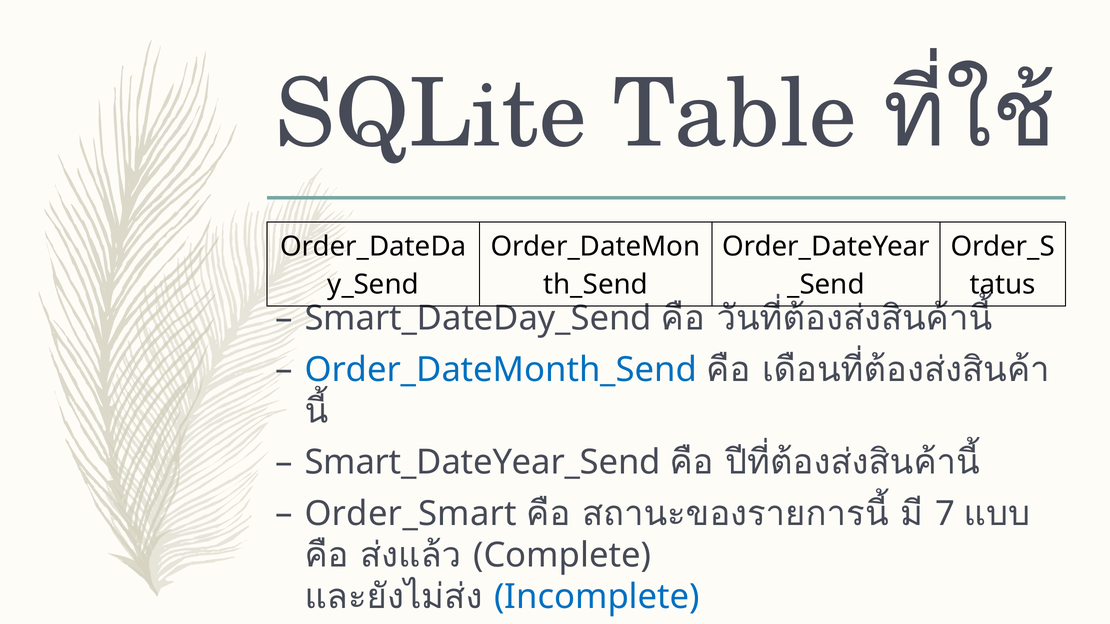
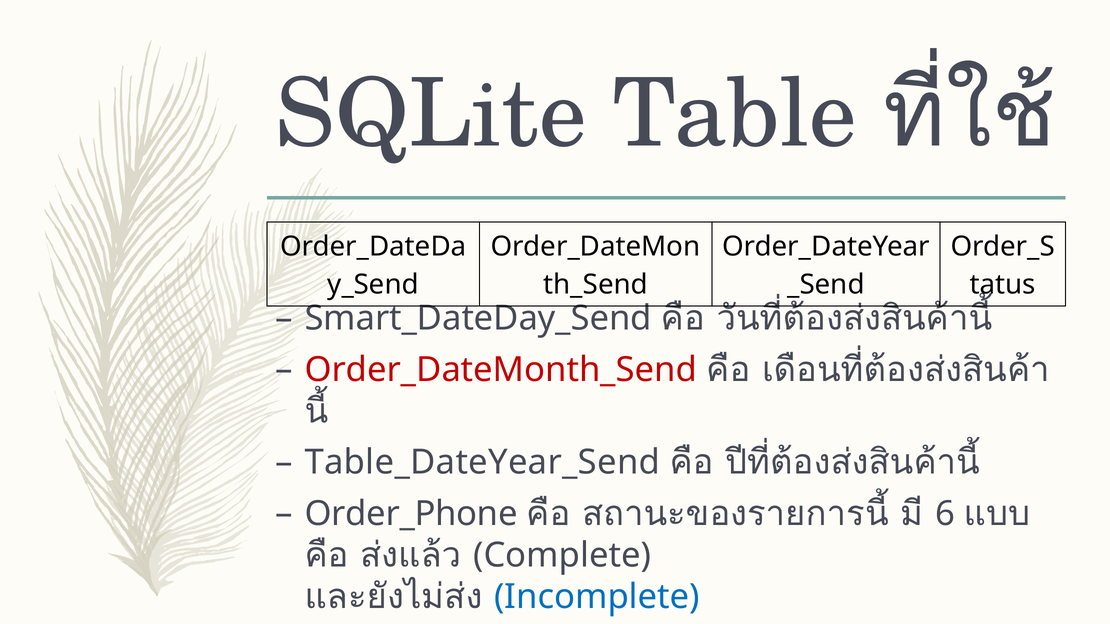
Order_DateMonth_Send colour: blue -> red
Smart_DateYear_Send: Smart_DateYear_Send -> Table_DateYear_Send
Order_Smart: Order_Smart -> Order_Phone
7: 7 -> 6
